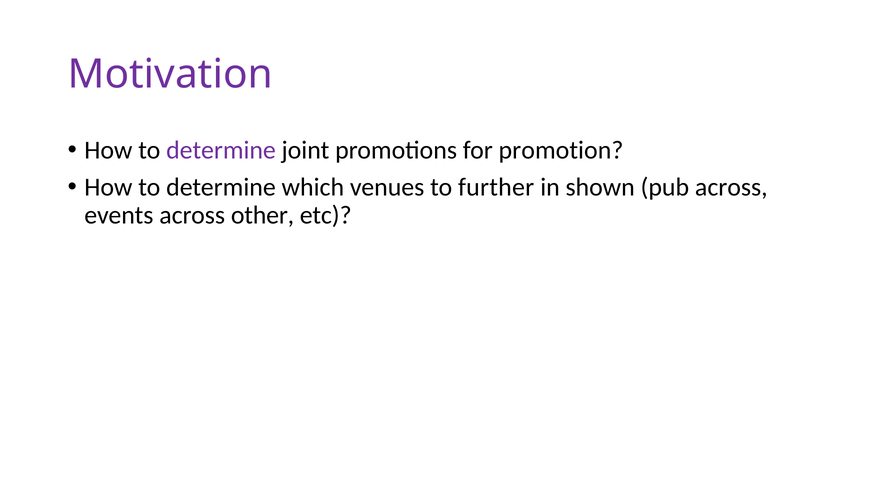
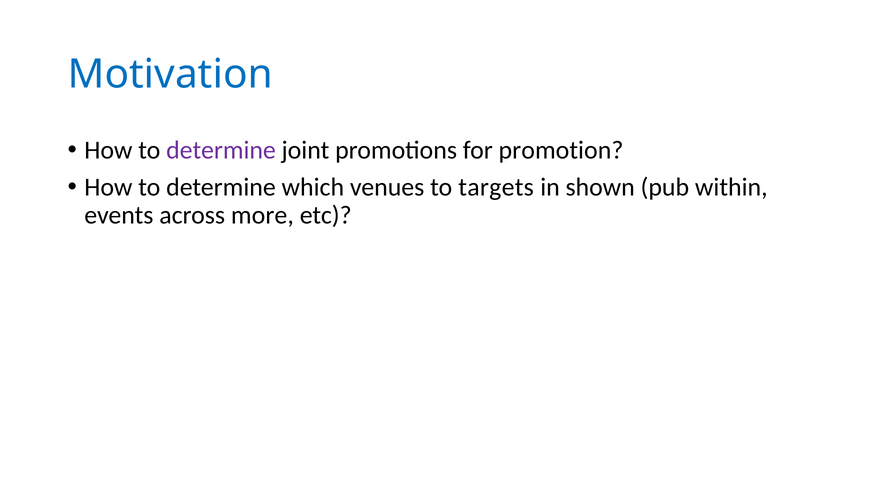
Motivation colour: purple -> blue
further: further -> targets
pub across: across -> within
other: other -> more
